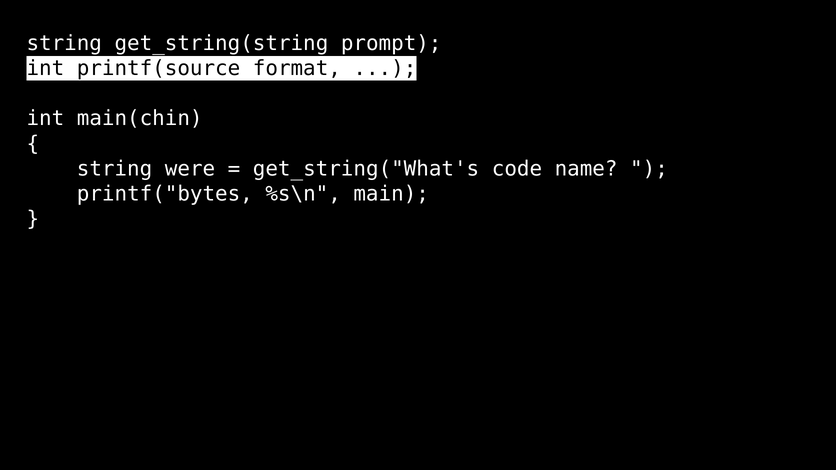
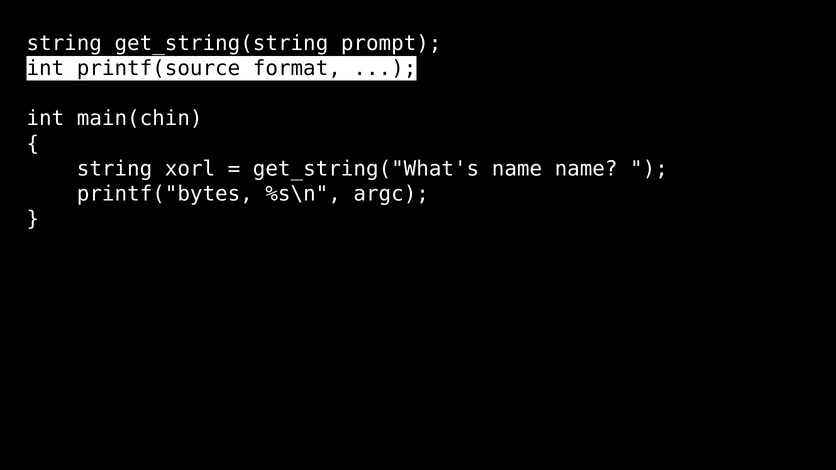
were: were -> xorl
get_string("What's code: code -> name
main: main -> argc
